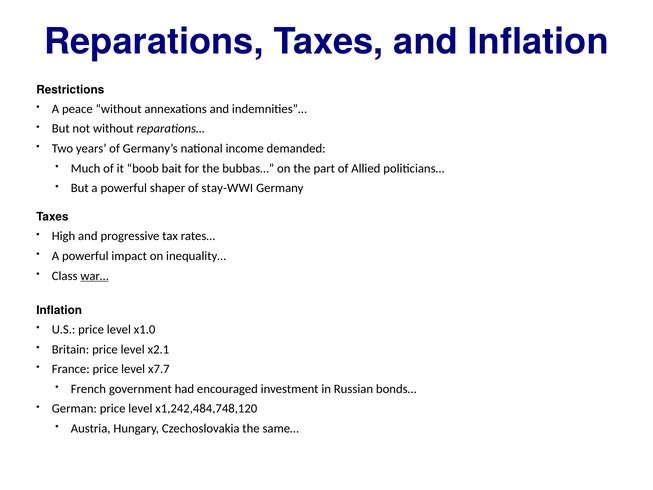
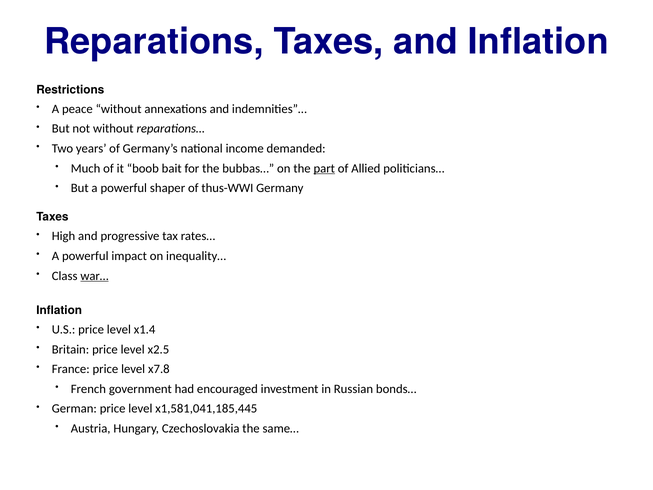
part underline: none -> present
stay-WWI: stay-WWI -> thus-WWI
x1.0: x1.0 -> x1.4
x2.1: x2.1 -> x2.5
x7.7: x7.7 -> x7.8
x1,242,484,748,120: x1,242,484,748,120 -> x1,581,041,185,445
